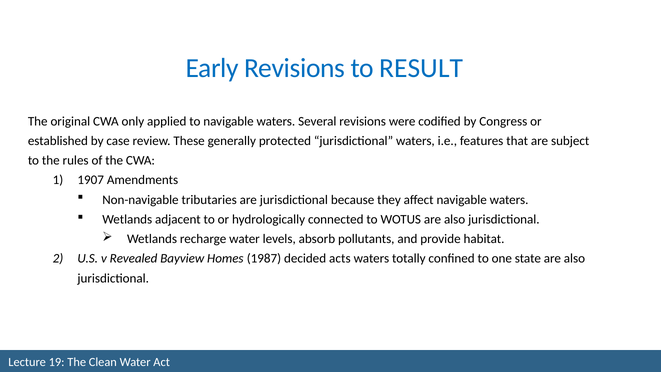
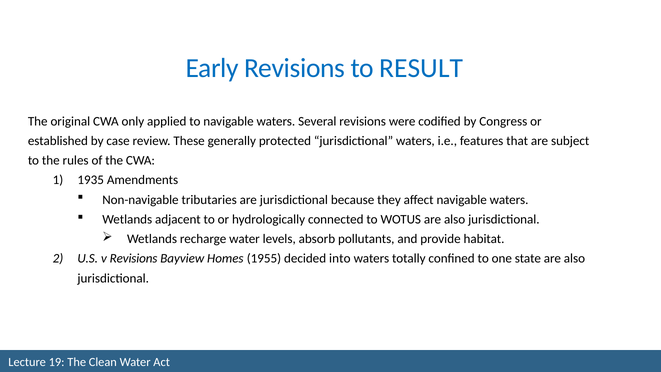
1907: 1907 -> 1935
v Revealed: Revealed -> Revisions
1987: 1987 -> 1955
acts: acts -> into
